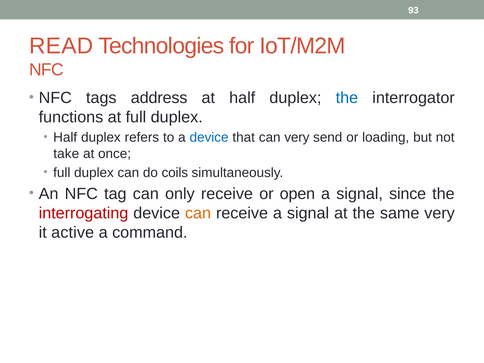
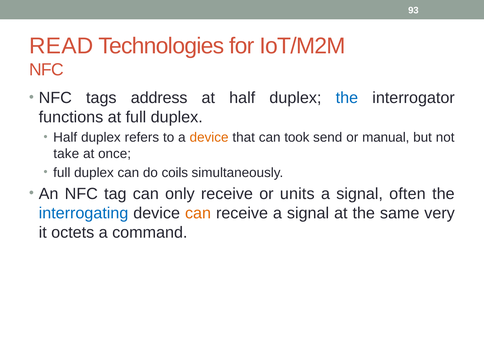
device at (209, 138) colour: blue -> orange
can very: very -> took
loading: loading -> manual
open: open -> units
since: since -> often
interrogating colour: red -> blue
active: active -> octets
